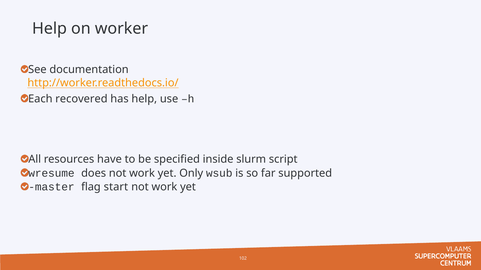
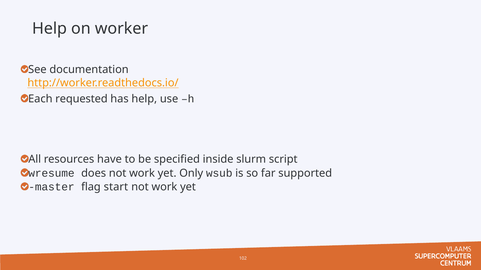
recovered: recovered -> requested
